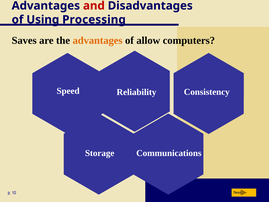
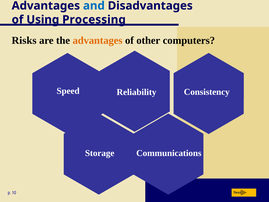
and colour: red -> blue
Saves: Saves -> Risks
allow: allow -> other
